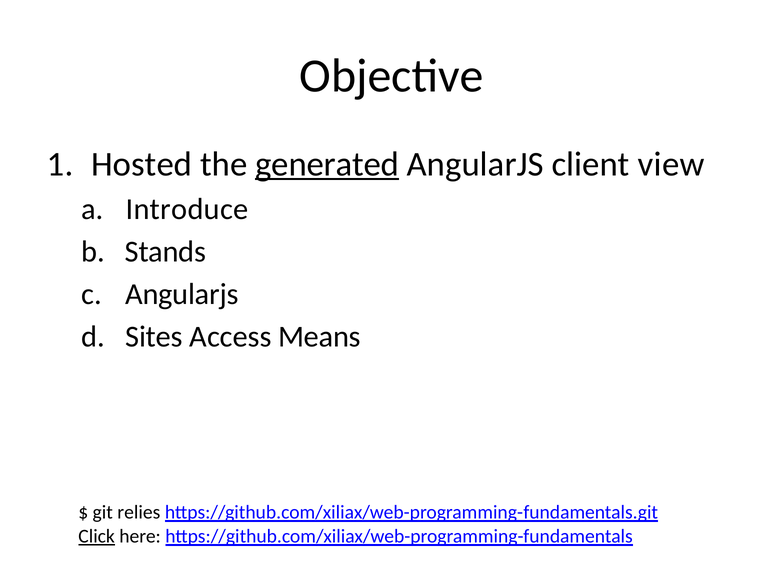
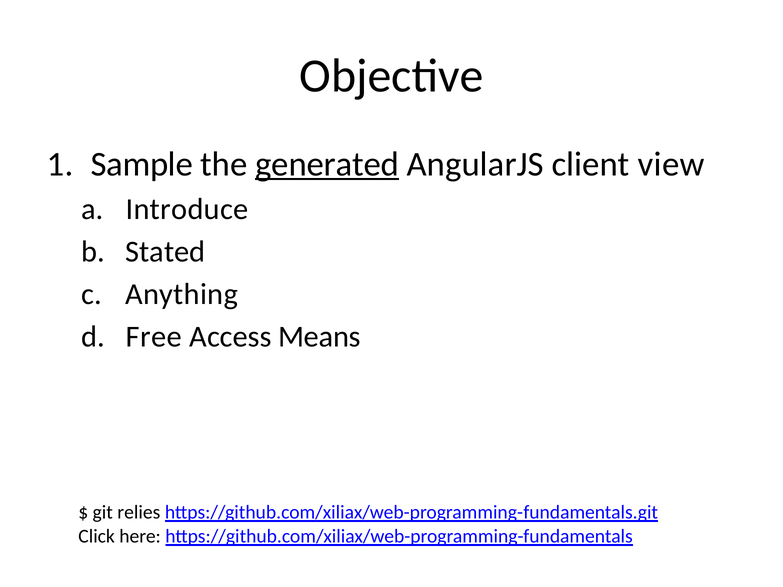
Hosted: Hosted -> Sample
Stands: Stands -> Stated
Angularjs at (182, 294): Angularjs -> Anything
Sites: Sites -> Free
Click underline: present -> none
